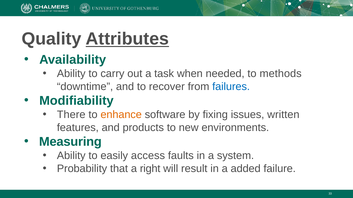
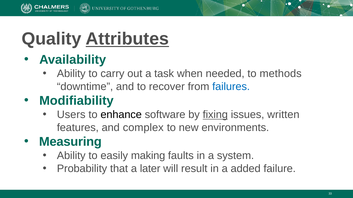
There: There -> Users
enhance colour: orange -> black
fixing underline: none -> present
products: products -> complex
access: access -> making
right: right -> later
